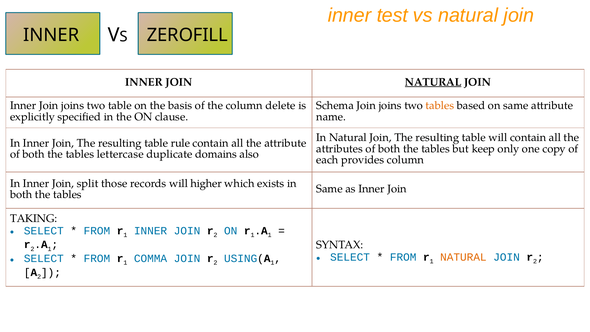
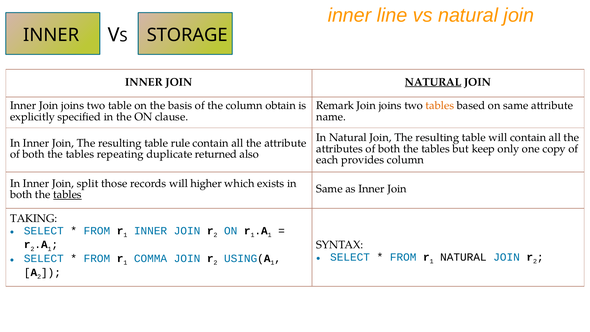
test: test -> line
ZEROFILL: ZEROFILL -> STORAGE
delete: delete -> obtain
Schema: Schema -> Remark
lettercase: lettercase -> repeating
domains: domains -> returned
tables at (67, 194) underline: none -> present
NATURAL at (463, 257) colour: orange -> black
